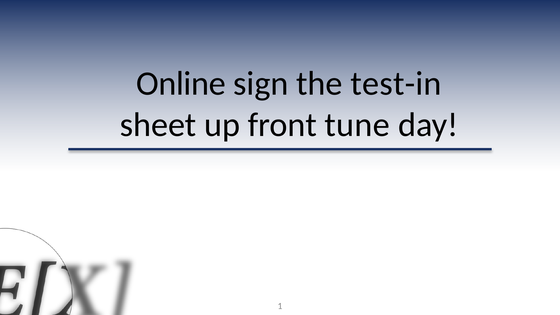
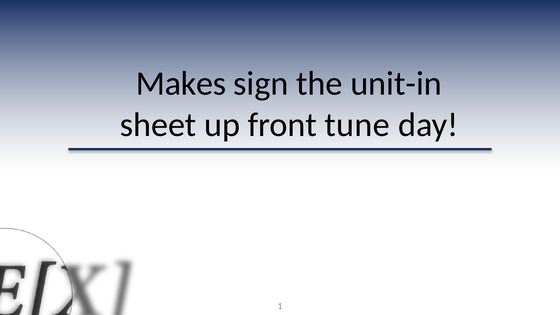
Online: Online -> Makes
test-in: test-in -> unit-in
